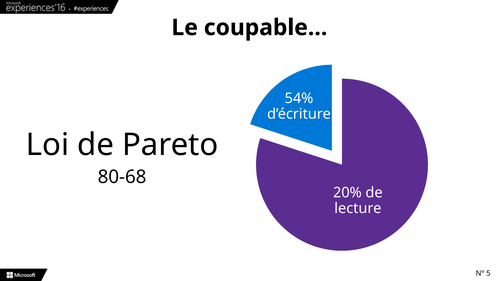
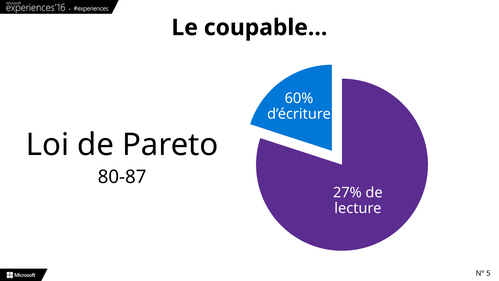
54%: 54% -> 60%
80-68: 80-68 -> 80-87
20%: 20% -> 27%
